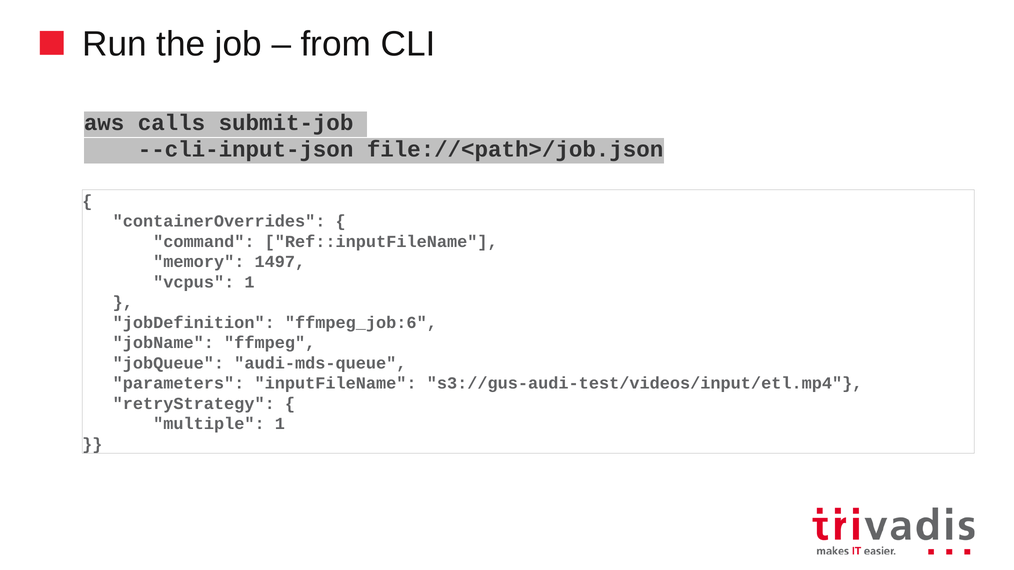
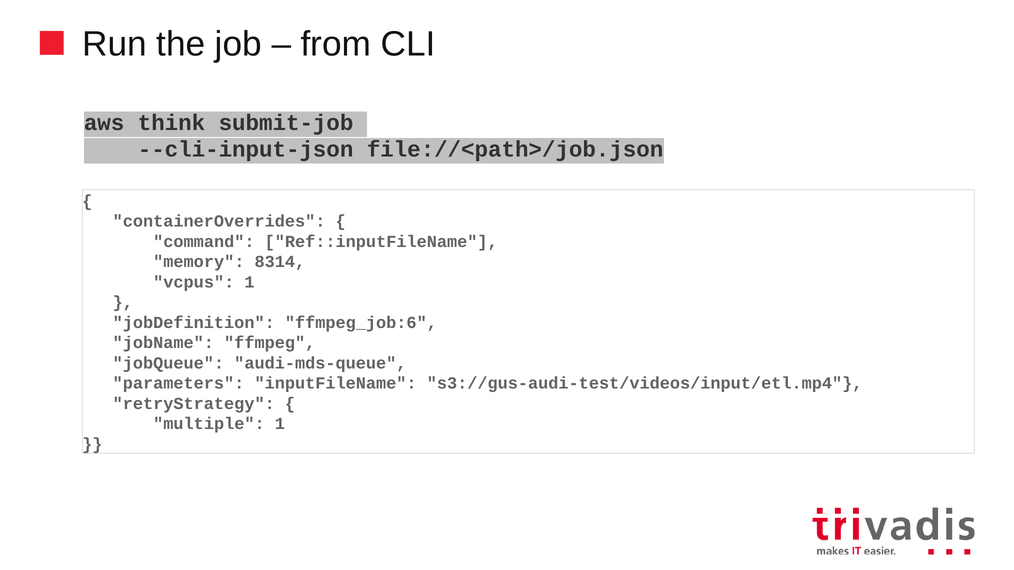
calls: calls -> think
1497: 1497 -> 8314
